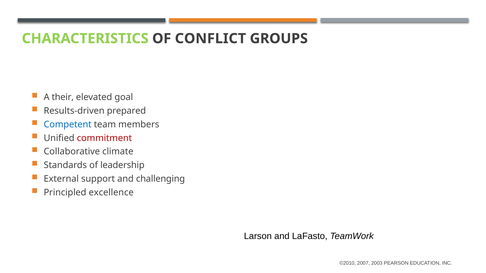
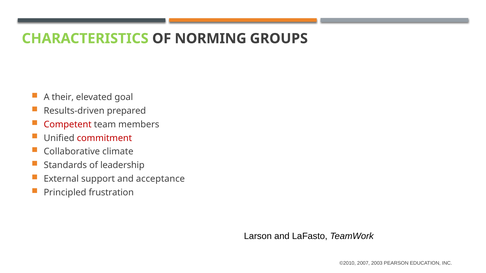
CONFLICT: CONFLICT -> NORMING
Competent colour: blue -> red
challenging: challenging -> acceptance
excellence: excellence -> frustration
